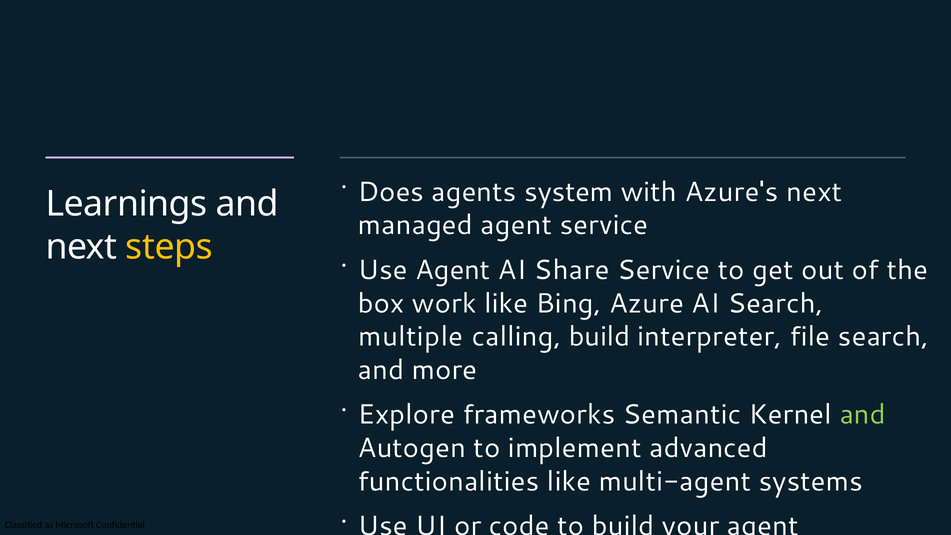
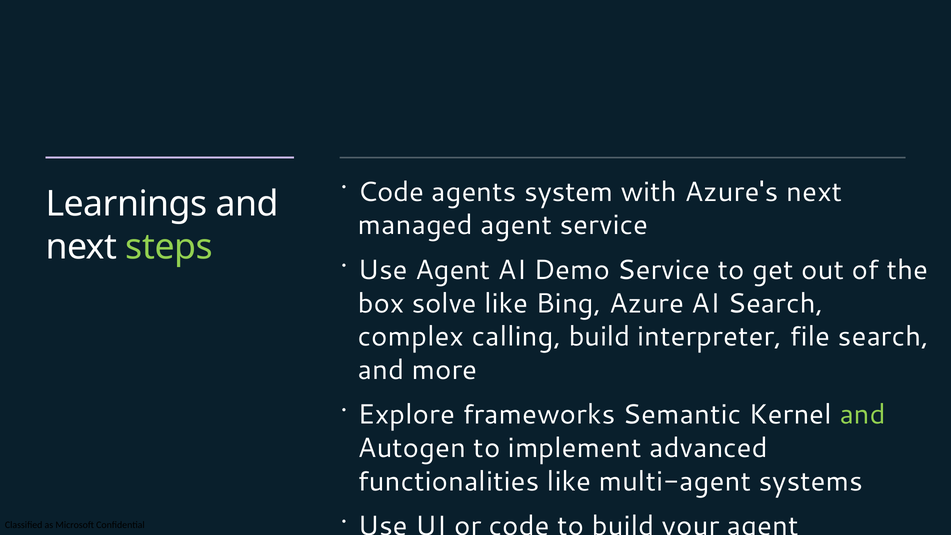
Does at (391, 192): Does -> Code
steps colour: yellow -> light green
Share: Share -> Demo
work: work -> solve
multiple: multiple -> complex
